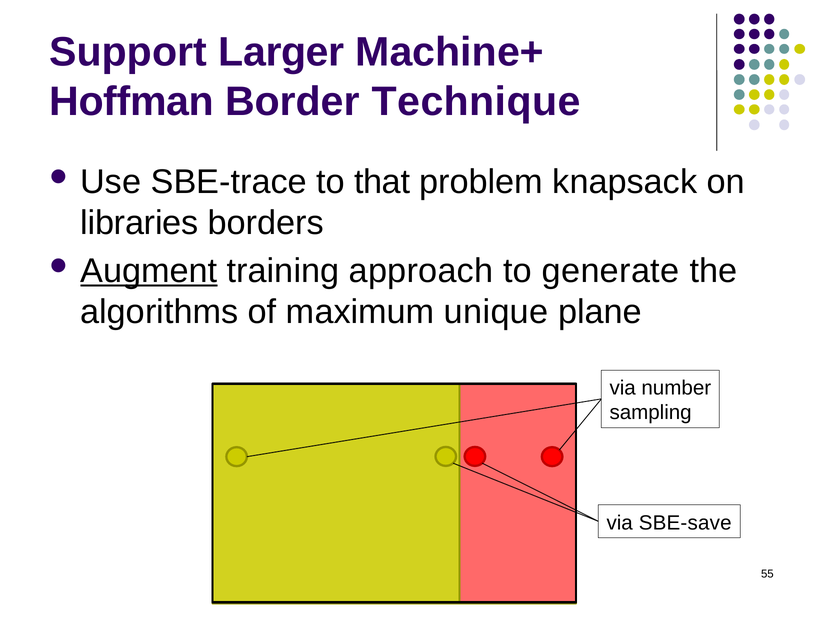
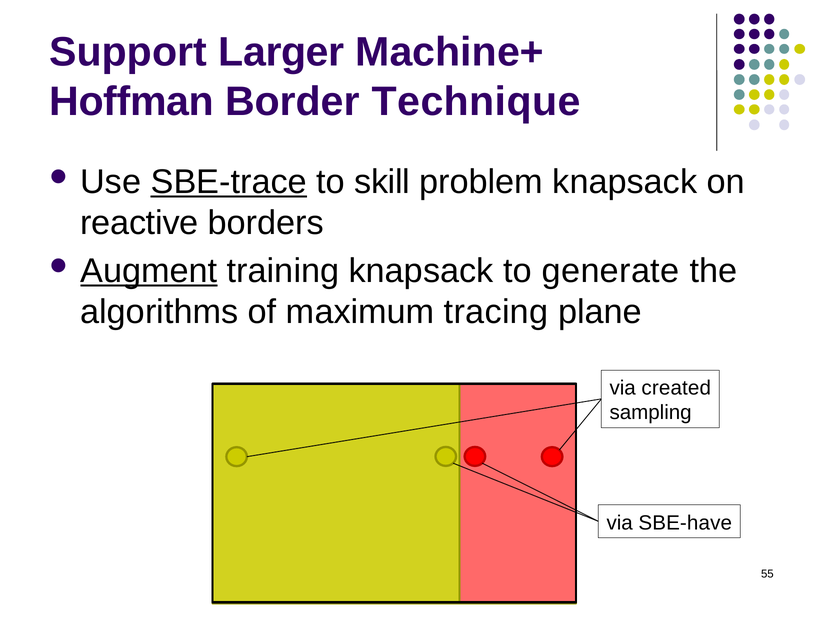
SBE-trace underline: none -> present
that: that -> skill
libraries: libraries -> reactive
training approach: approach -> knapsack
unique: unique -> tracing
number: number -> created
SBE-save: SBE-save -> SBE-have
